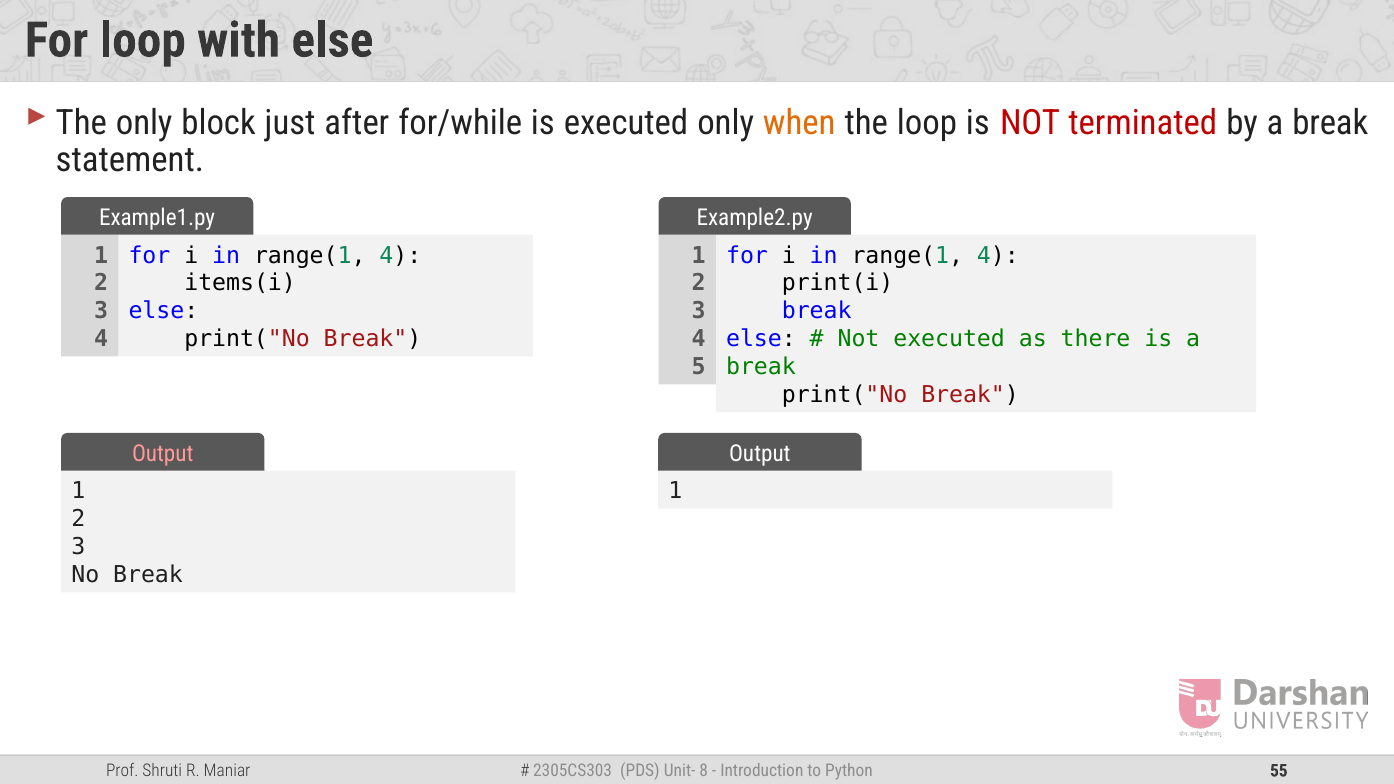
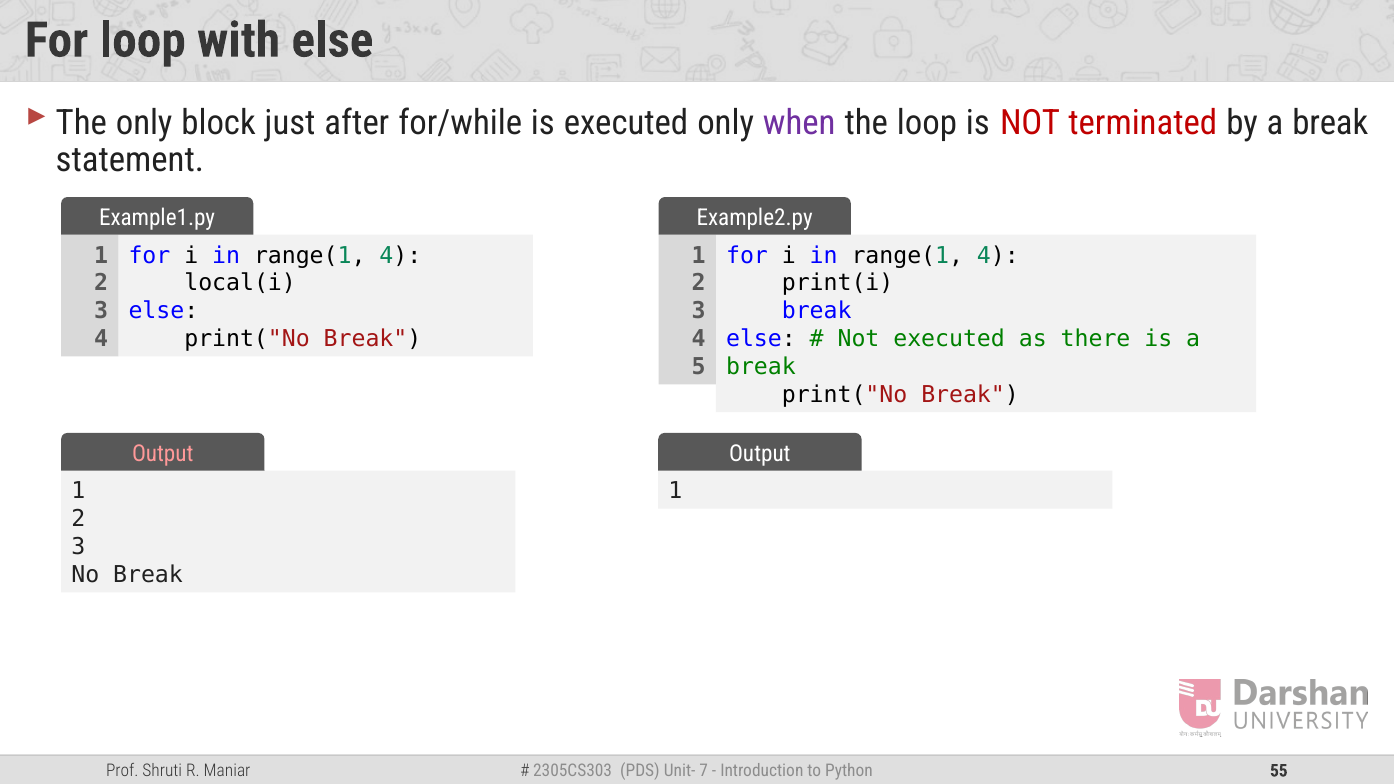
when colour: orange -> purple
items(i: items(i -> local(i
8: 8 -> 7
